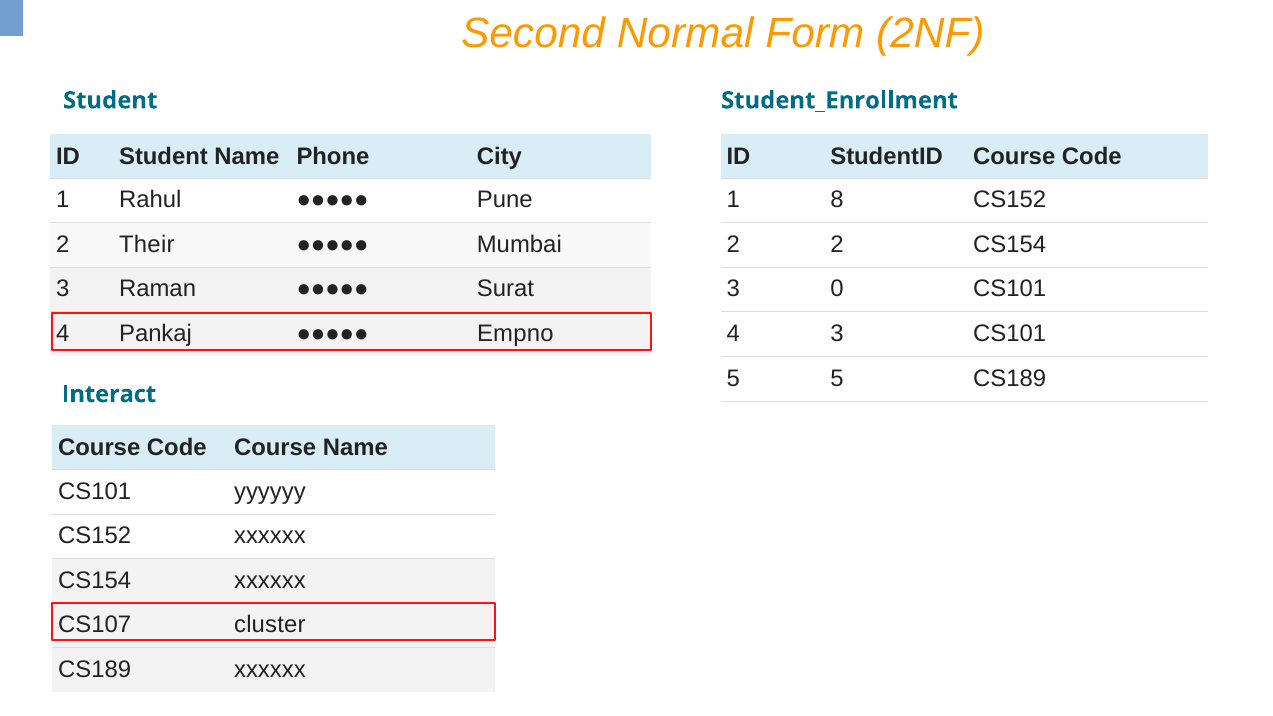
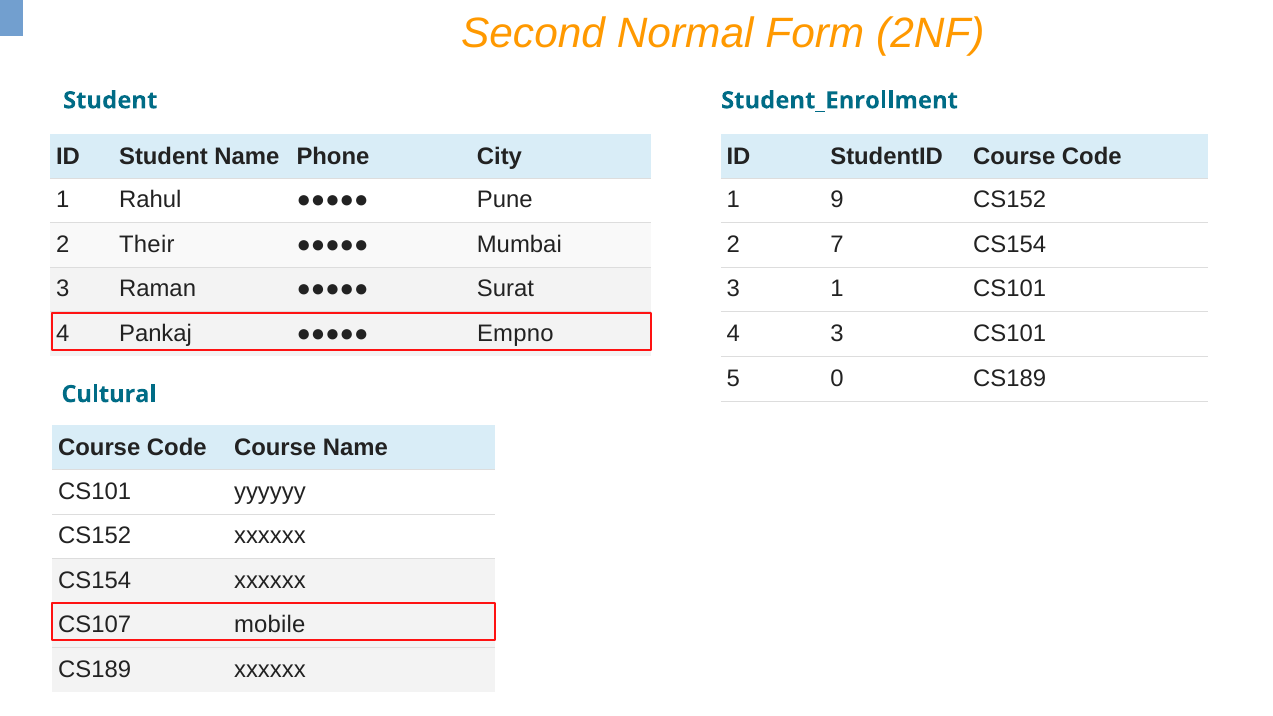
8: 8 -> 9
2 2: 2 -> 7
3 0: 0 -> 1
5 5: 5 -> 0
Interact: Interact -> Cultural
cluster: cluster -> mobile
